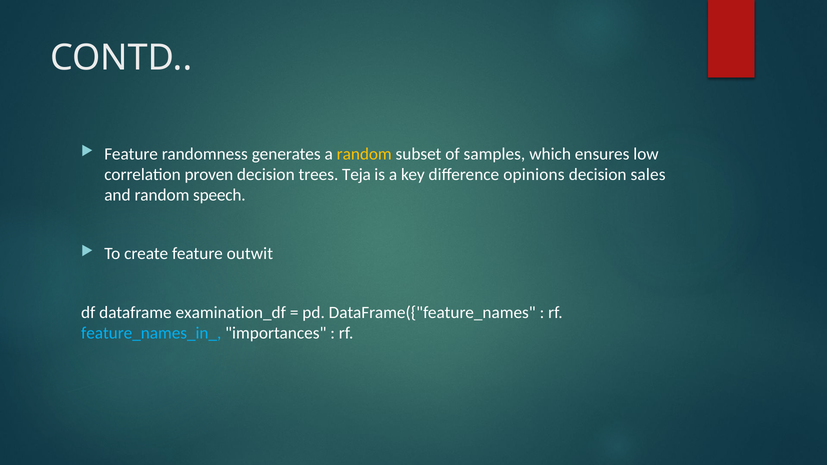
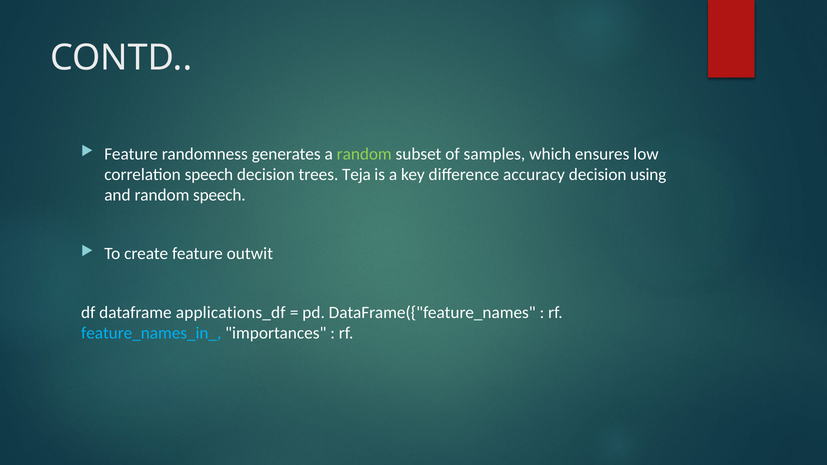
random at (364, 154) colour: yellow -> light green
correlation proven: proven -> speech
opinions: opinions -> accuracy
sales: sales -> using
examination_df: examination_df -> applications_df
